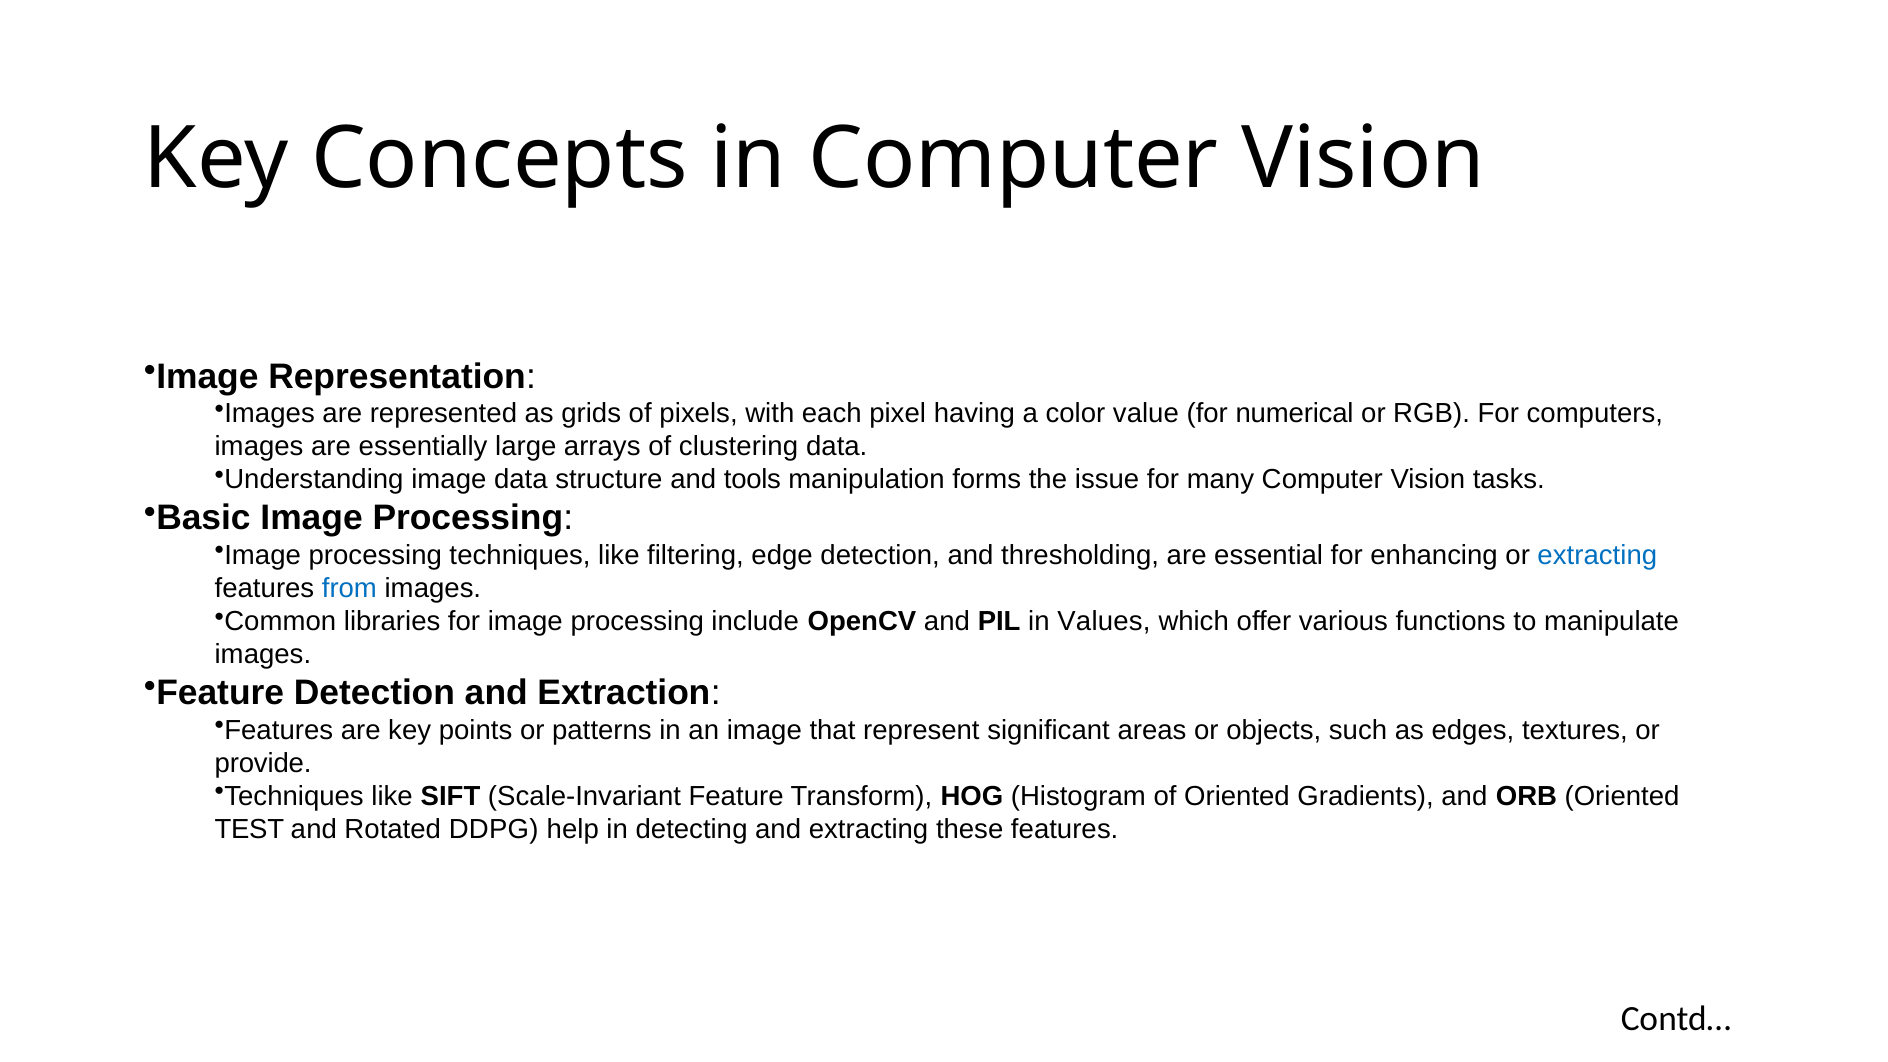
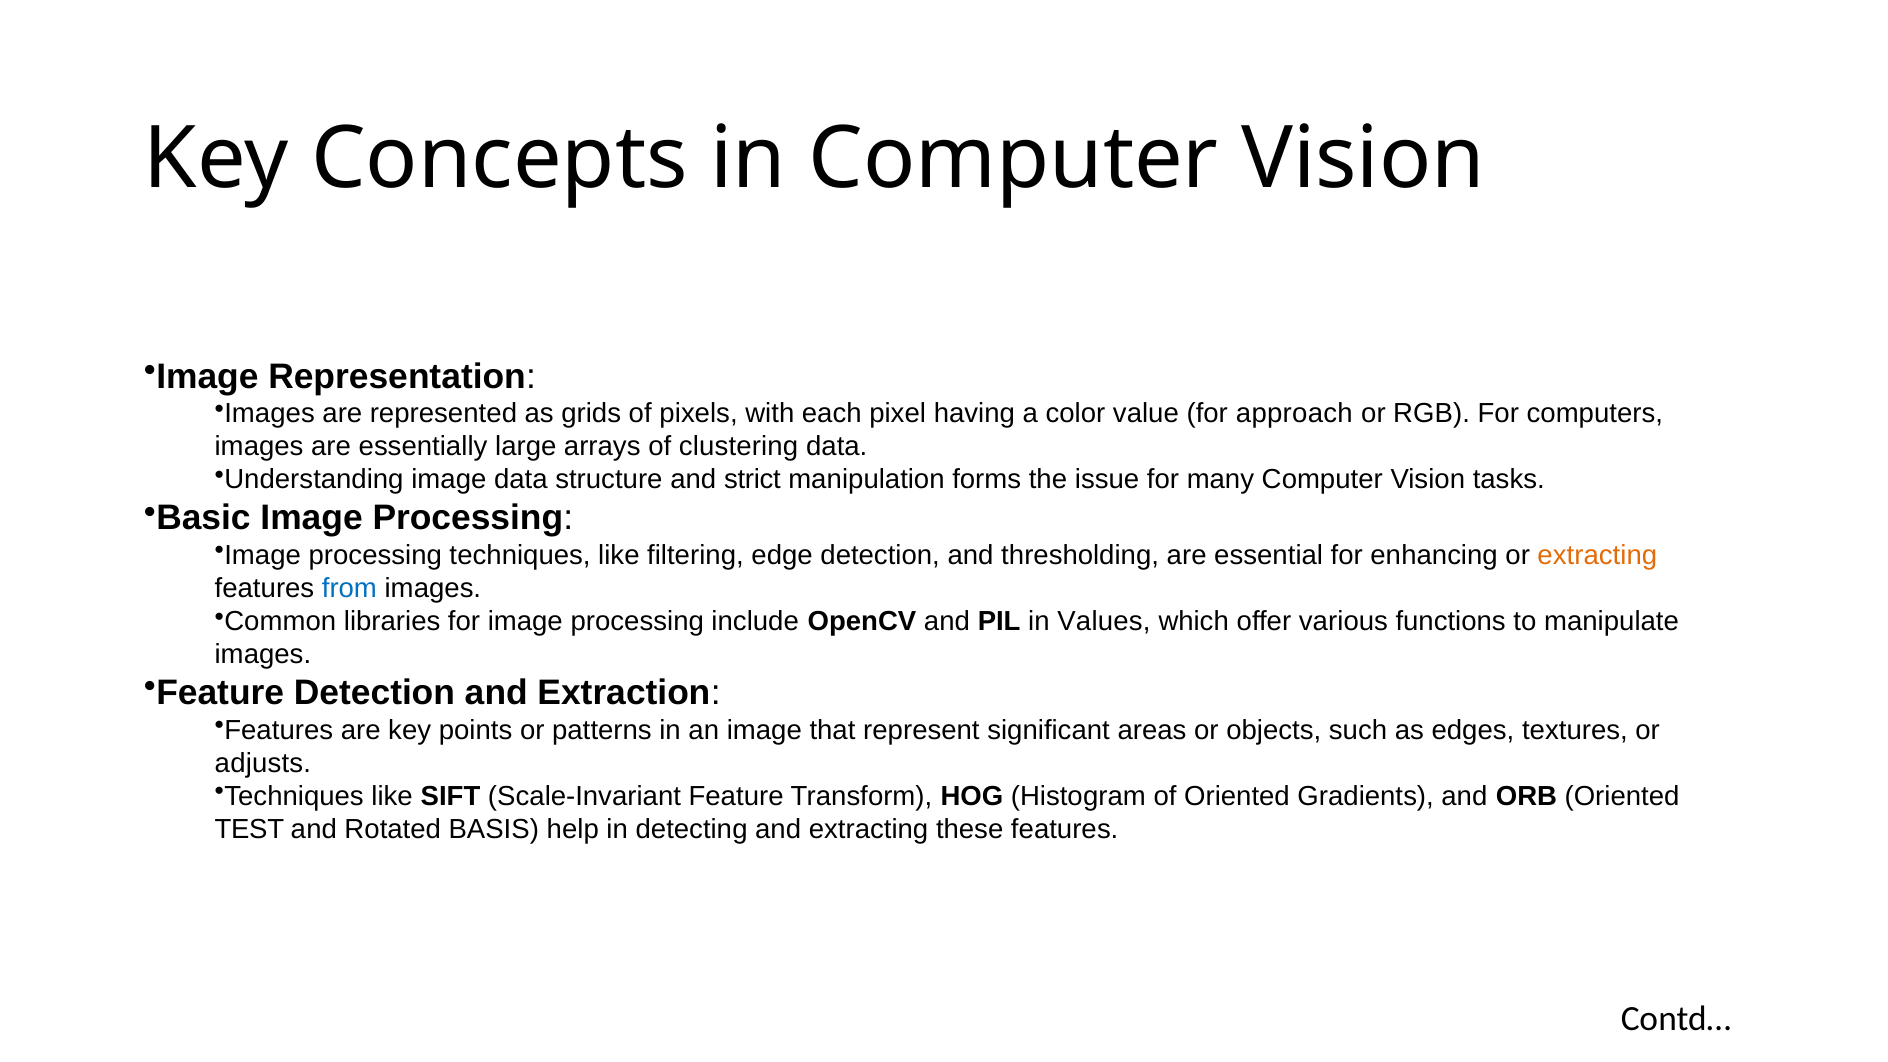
numerical: numerical -> approach
tools: tools -> strict
extracting at (1597, 555) colour: blue -> orange
provide: provide -> adjusts
DDPG: DDPG -> BASIS
